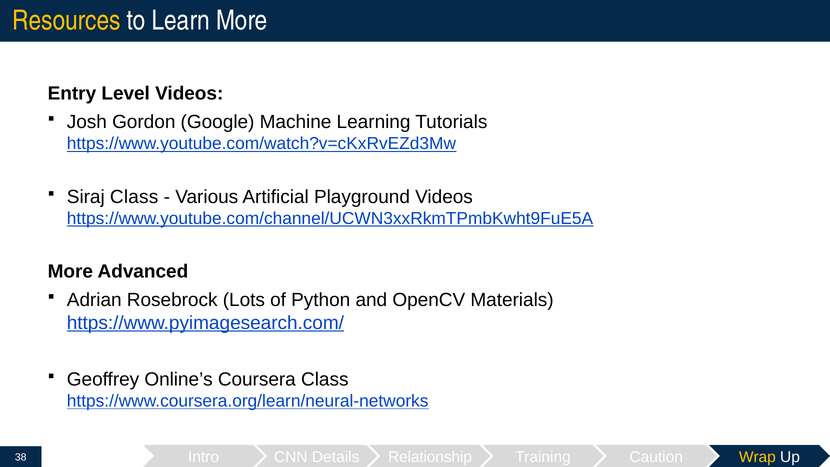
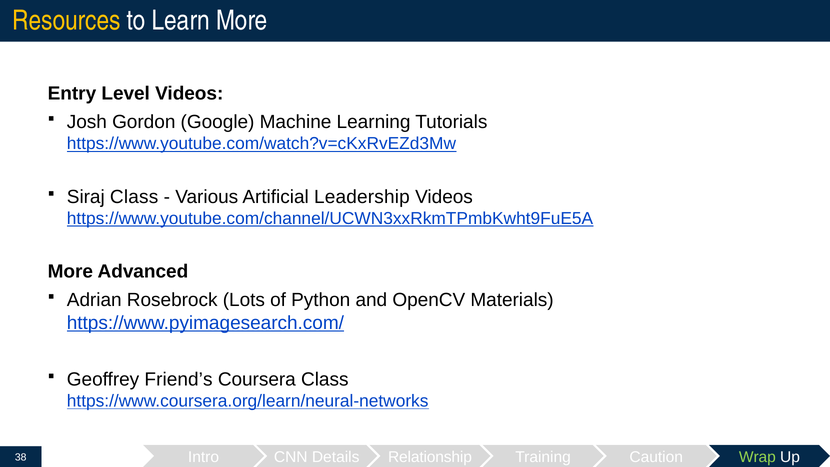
Playground: Playground -> Leadership
Online’s: Online’s -> Friend’s
Wrap colour: yellow -> light green
